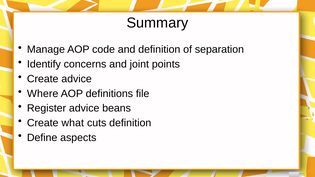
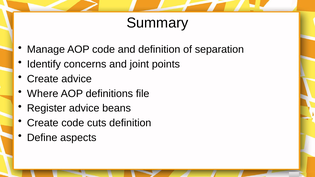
Create what: what -> code
